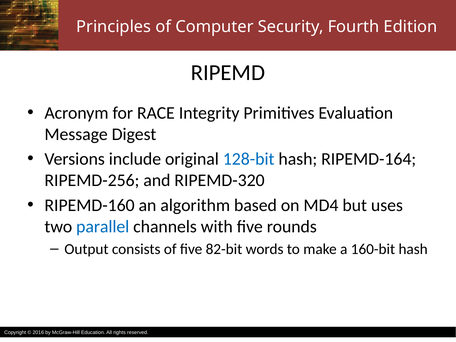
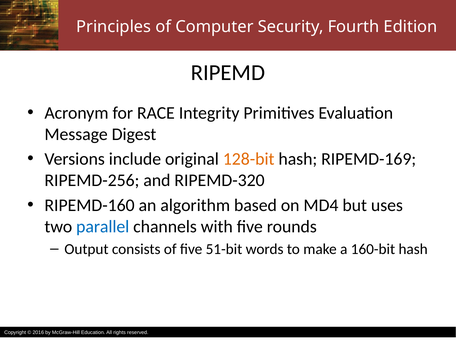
128-bit colour: blue -> orange
RIPEMD-164: RIPEMD-164 -> RIPEMD-169
82-bit: 82-bit -> 51-bit
